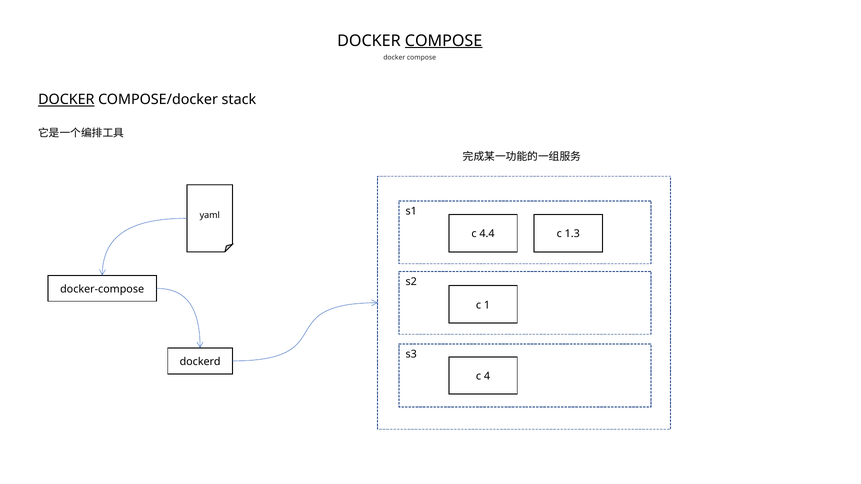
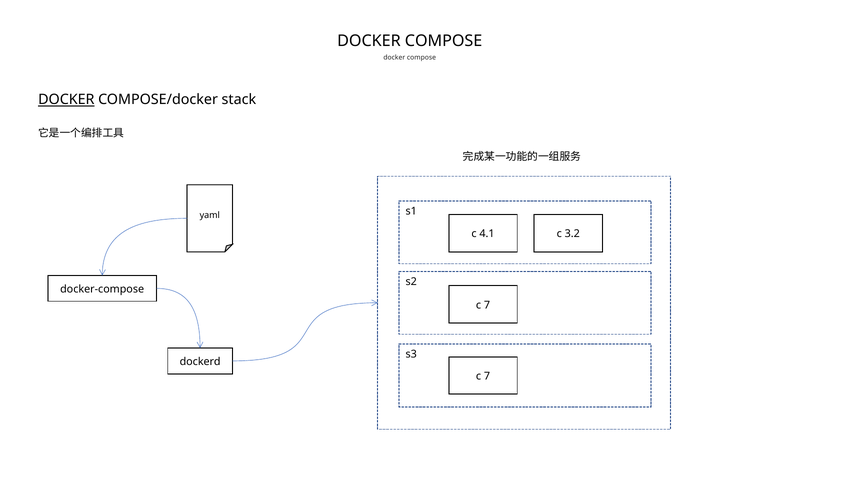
COMPOSE at (444, 41) underline: present -> none
4.4: 4.4 -> 4.1
1.3: 1.3 -> 3.2
1 at (487, 305): 1 -> 7
4 at (487, 376): 4 -> 7
